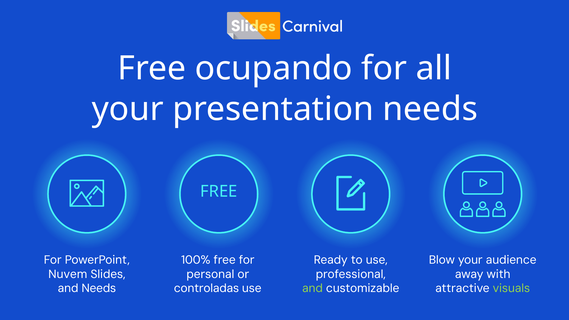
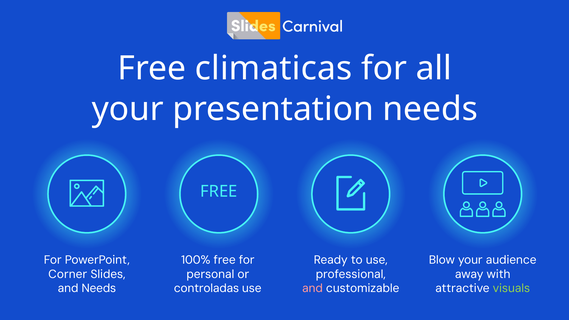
ocupando: ocupando -> climaticas
Nuvem: Nuvem -> Corner
and at (312, 288) colour: light green -> pink
